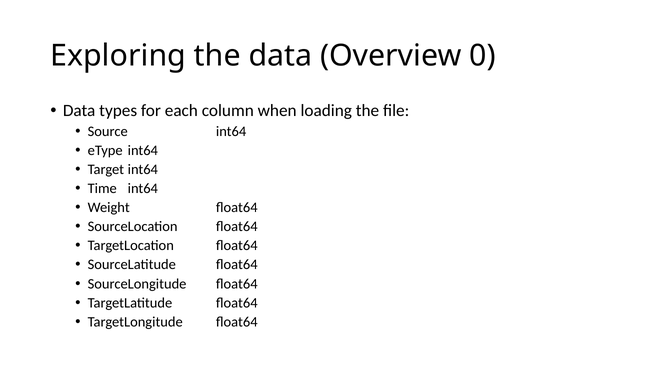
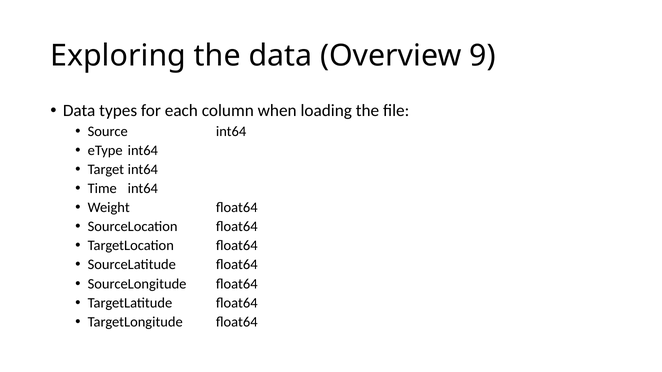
0: 0 -> 9
